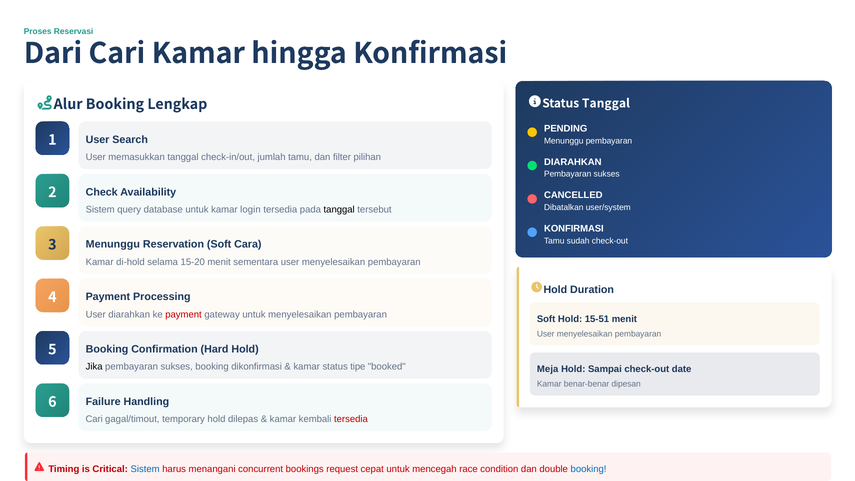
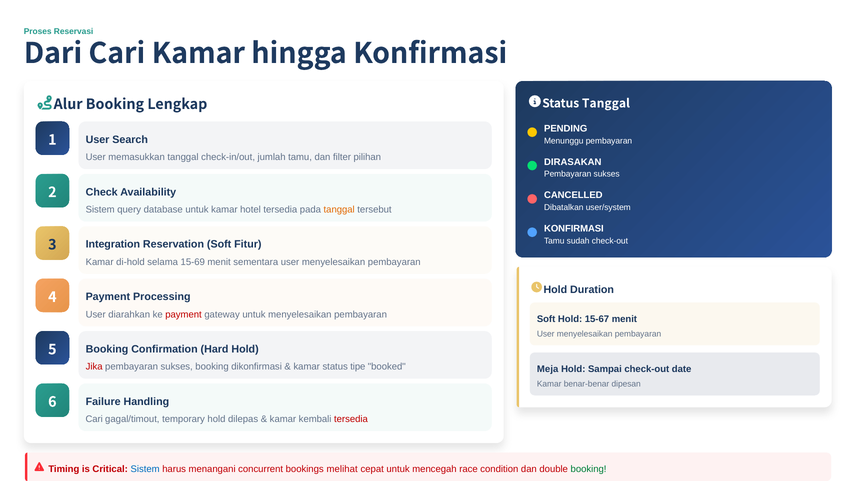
DIARAHKAN at (573, 162): DIARAHKAN -> DIRASAKAN
login: login -> hotel
tanggal at (339, 210) colour: black -> orange
Menunggu at (113, 244): Menunggu -> Integration
Cara: Cara -> Fitur
15-20: 15-20 -> 15-69
15-51: 15-51 -> 15-67
Jika colour: black -> red
request: request -> melihat
booking at (589, 469) colour: blue -> green
